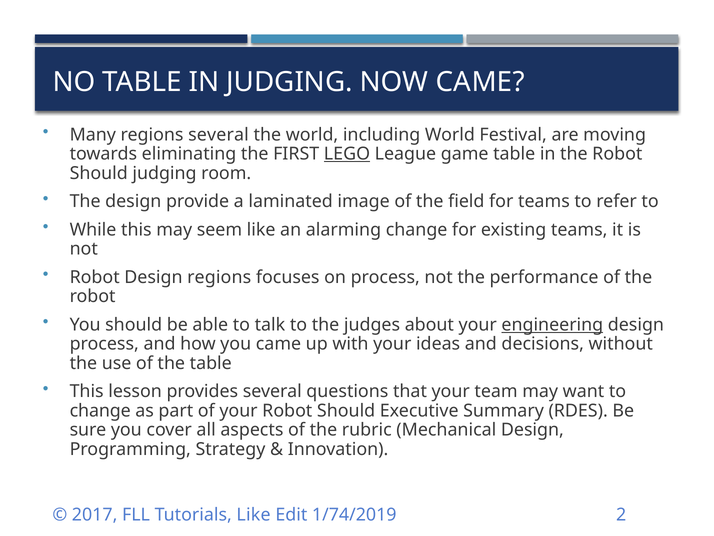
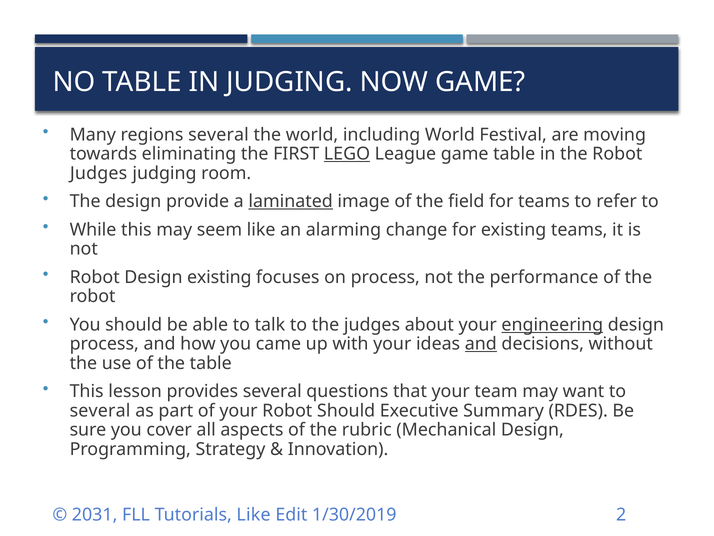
NOW CAME: CAME -> GAME
Should at (99, 173): Should -> Judges
laminated underline: none -> present
Design regions: regions -> existing
and at (481, 344) underline: none -> present
change at (100, 410): change -> several
2017: 2017 -> 2031
1/74/2019: 1/74/2019 -> 1/30/2019
